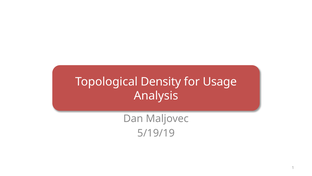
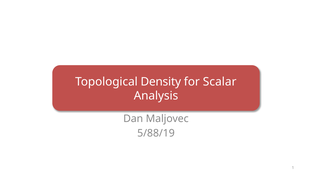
Usage: Usage -> Scalar
5/19/19: 5/19/19 -> 5/88/19
